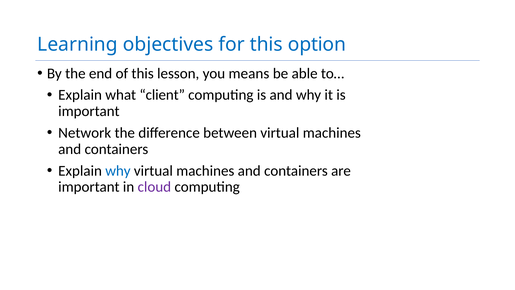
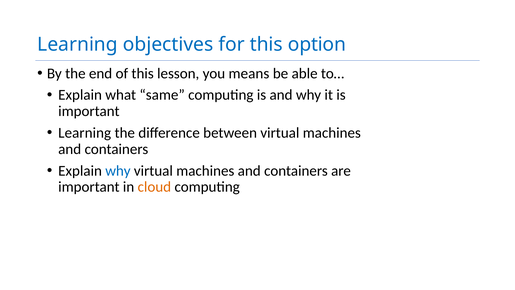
client: client -> same
Network at (85, 133): Network -> Learning
cloud colour: purple -> orange
